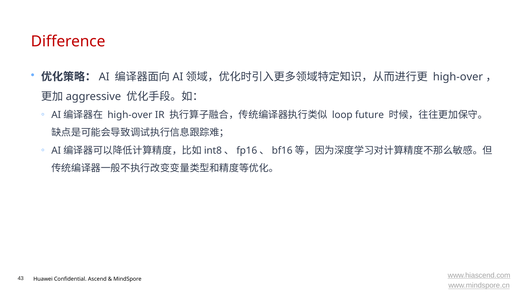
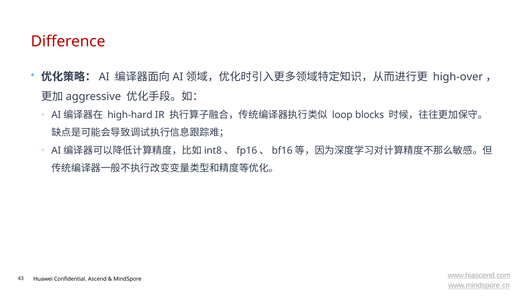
high-over at (130, 115): high-over -> high-hard
future: future -> blocks
